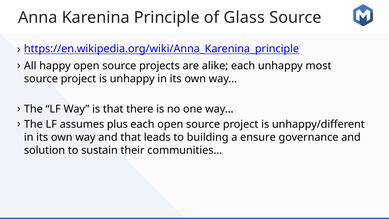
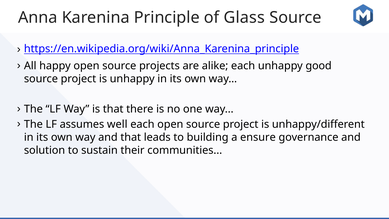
most: most -> good
plus: plus -> well
